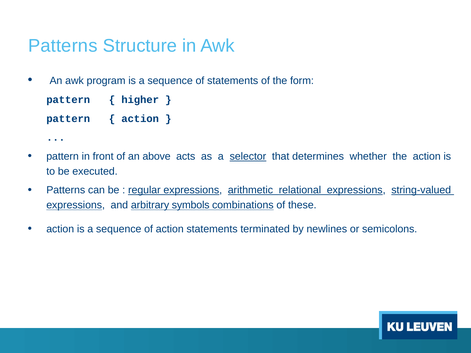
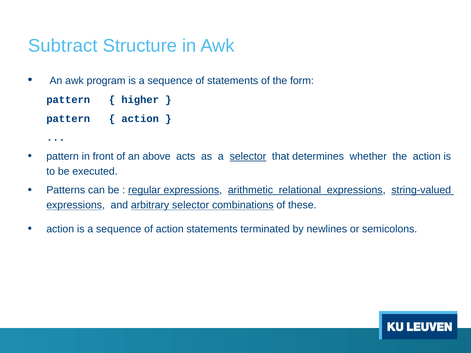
Patterns at (63, 46): Patterns -> Subtract
arbitrary symbols: symbols -> selector
